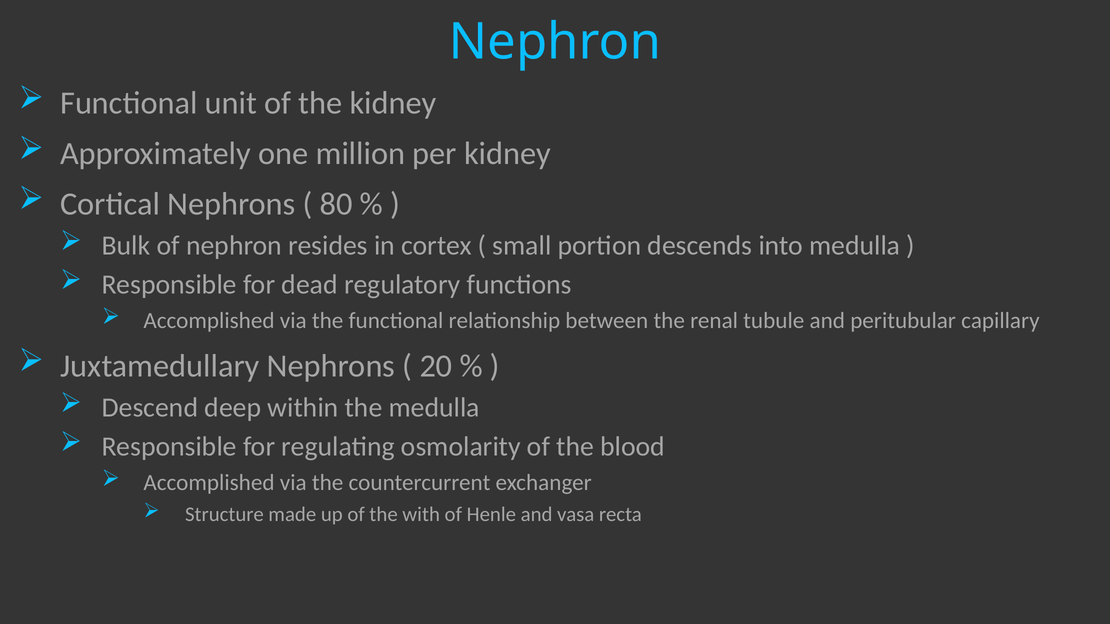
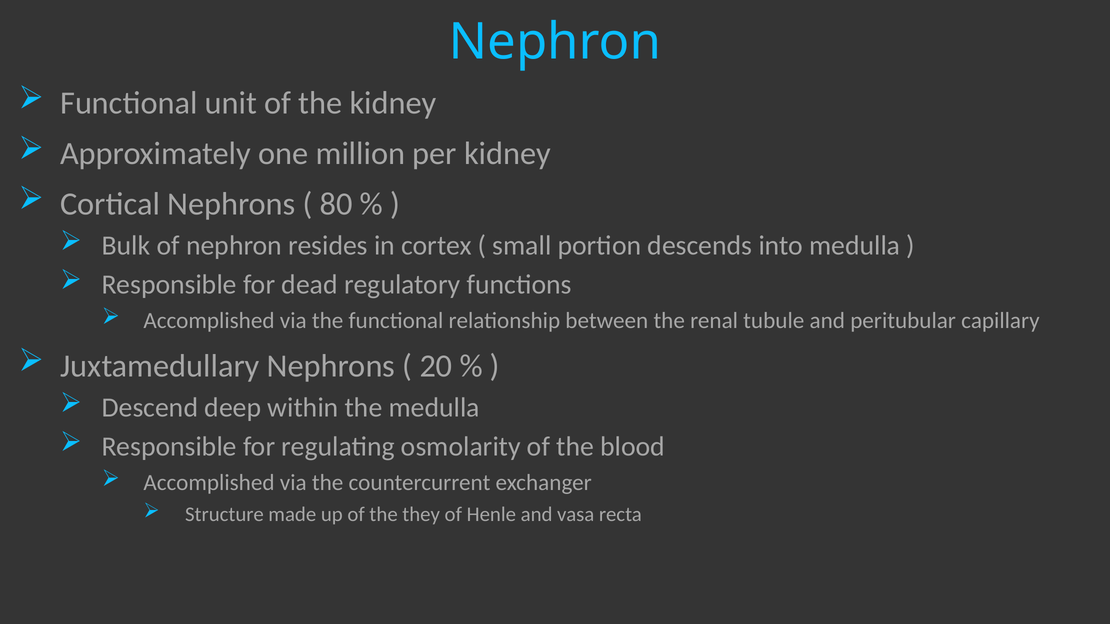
with: with -> they
